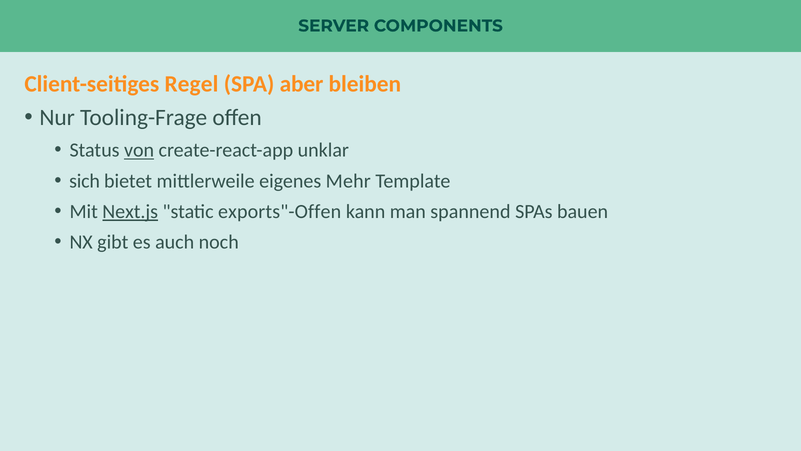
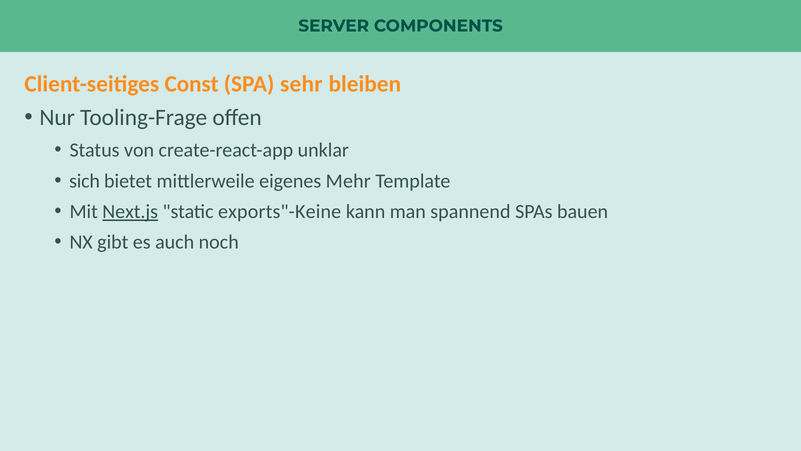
Regel: Regel -> Const
aber: aber -> sehr
von underline: present -> none
exports"-Offen: exports"-Offen -> exports"-Keine
